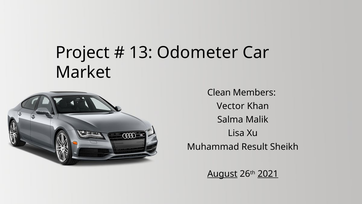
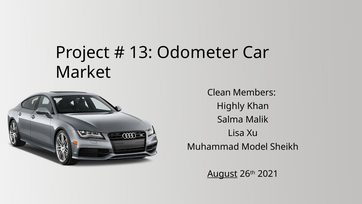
Vector: Vector -> Highly
Result: Result -> Model
2021 underline: present -> none
